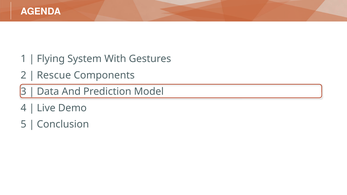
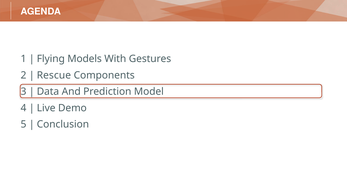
System: System -> Models
